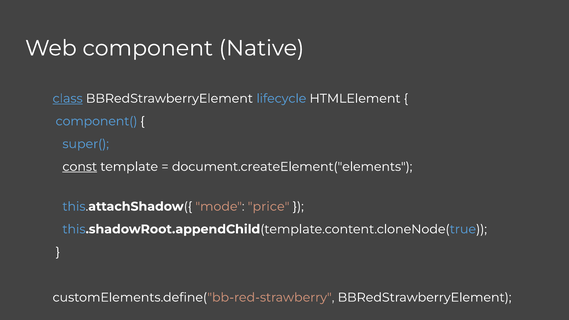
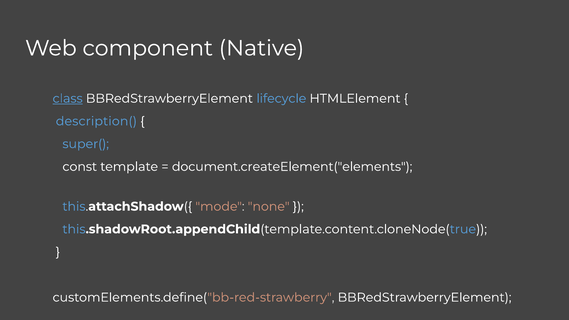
component(: component( -> description(
const underline: present -> none
price: price -> none
